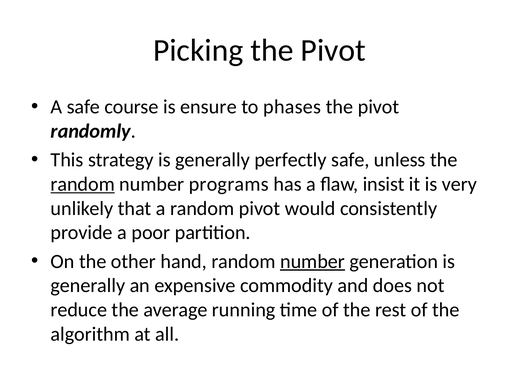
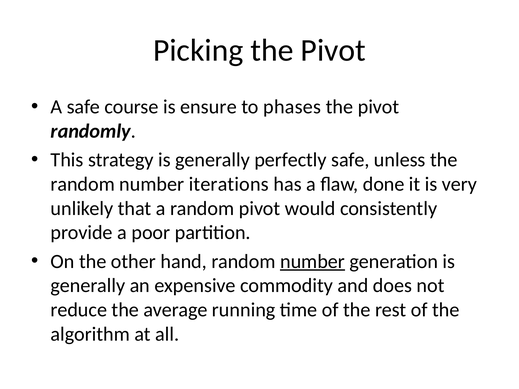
random at (83, 184) underline: present -> none
programs: programs -> iterations
insist: insist -> done
